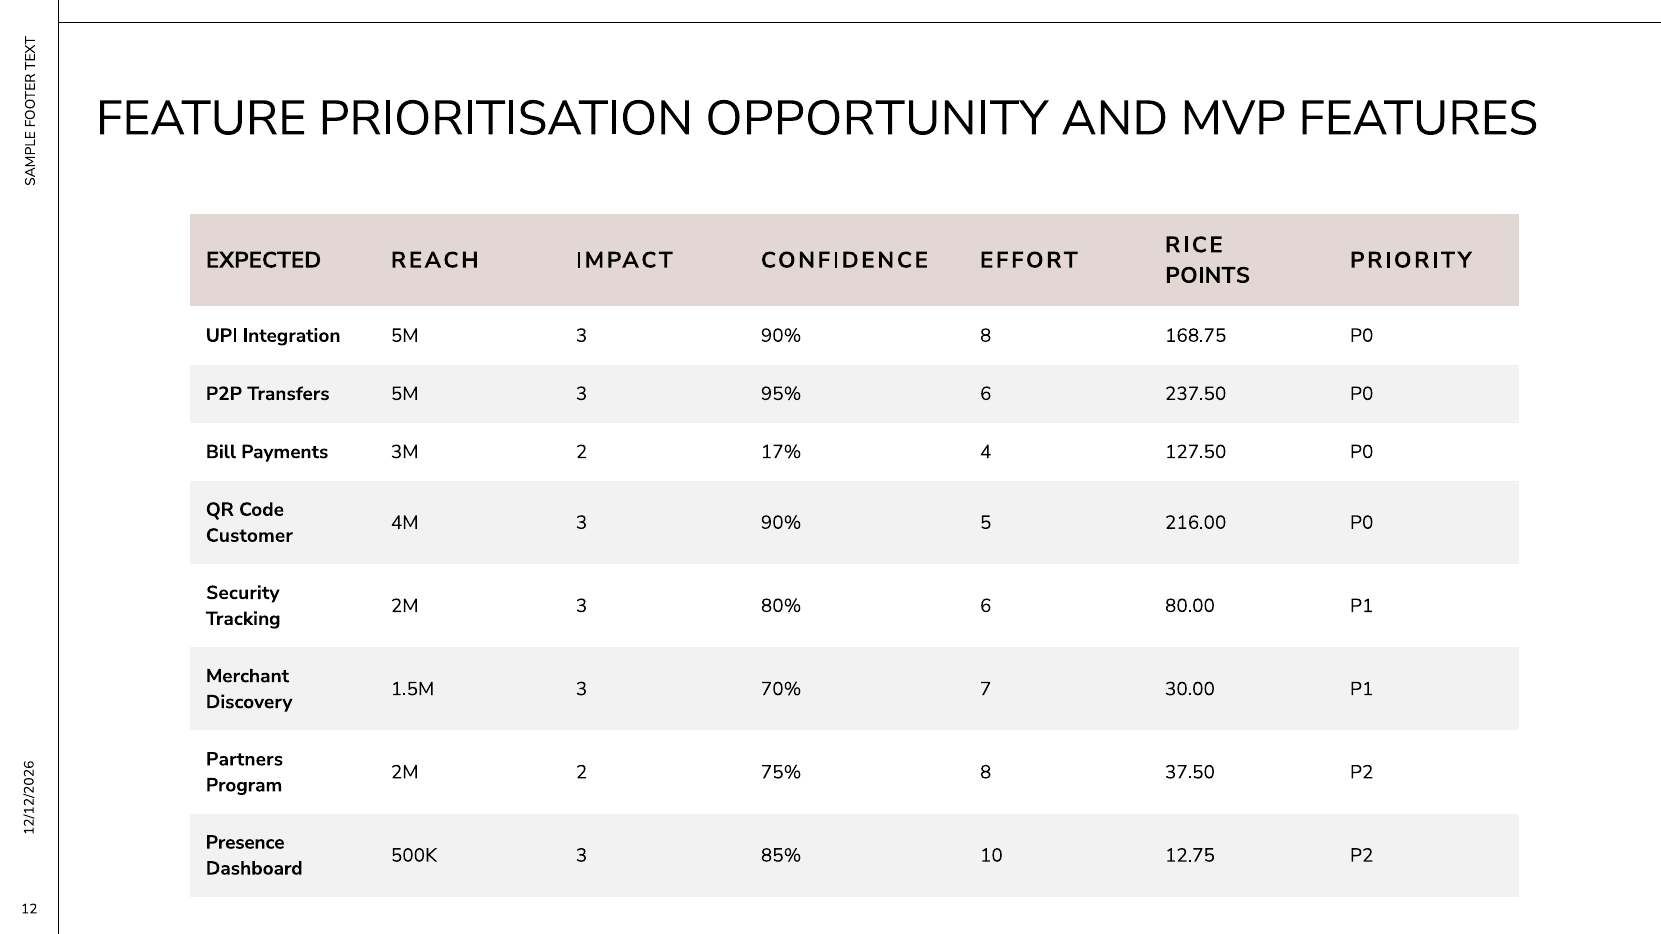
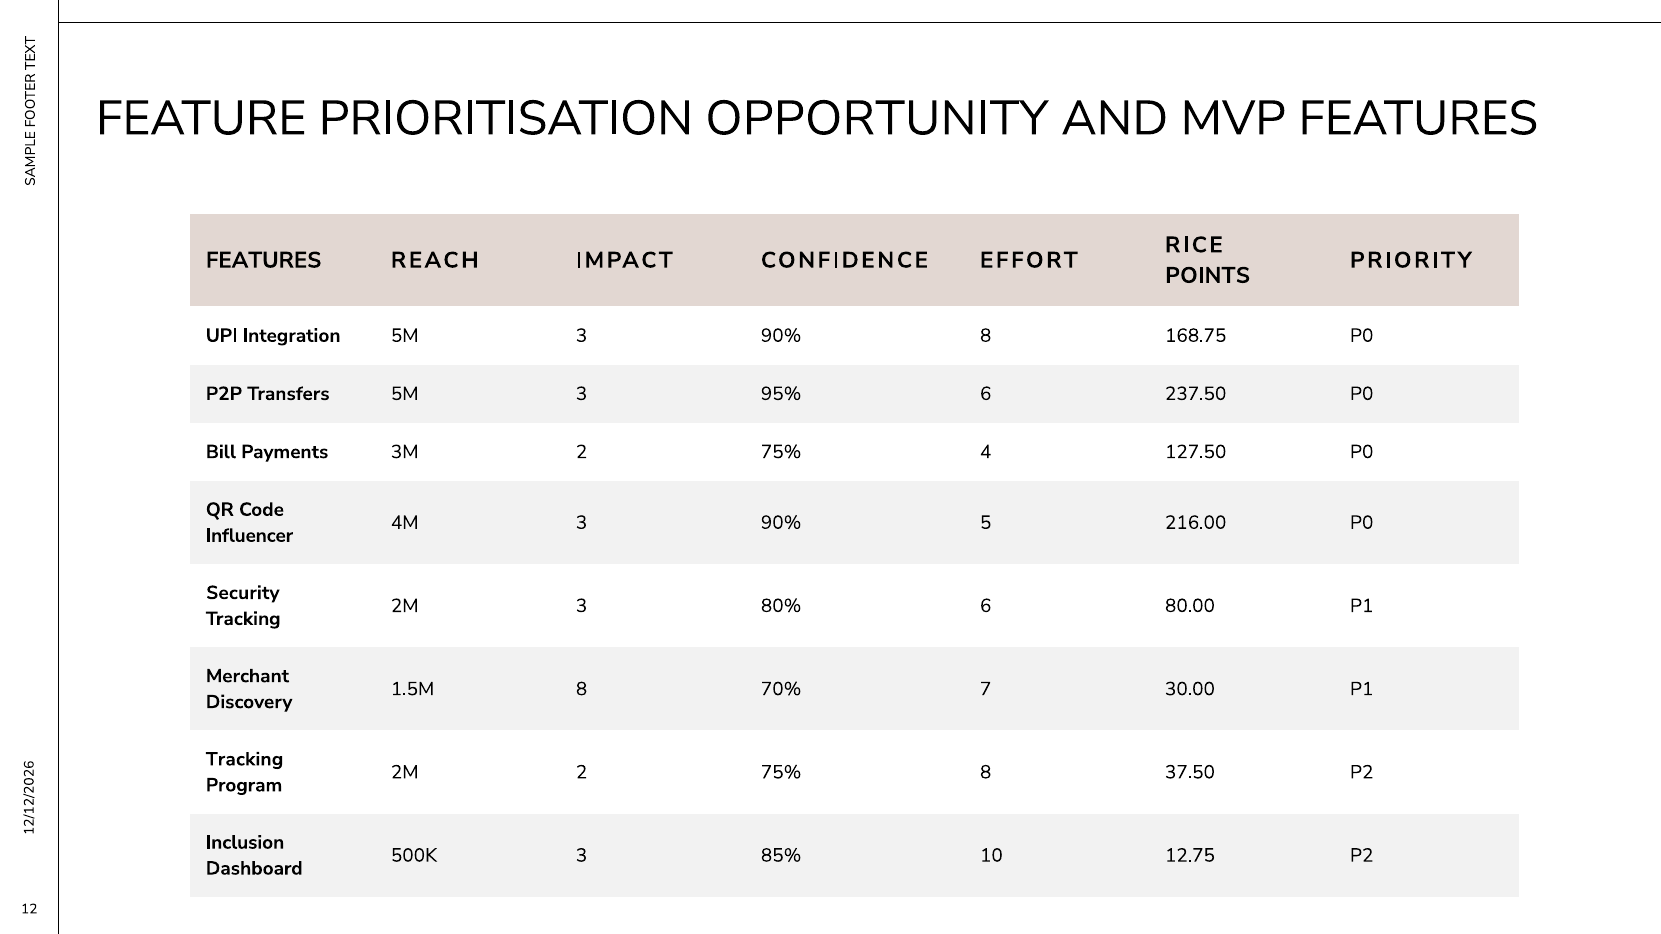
EXPECTED at (264, 260): EXPECTED -> FEATURES
3M 2 17%: 17% -> 75%
Customer: Customer -> Influencer
1.5M 3: 3 -> 8
Partners at (245, 759): Partners -> Tracking
Presence: Presence -> Inclusion
